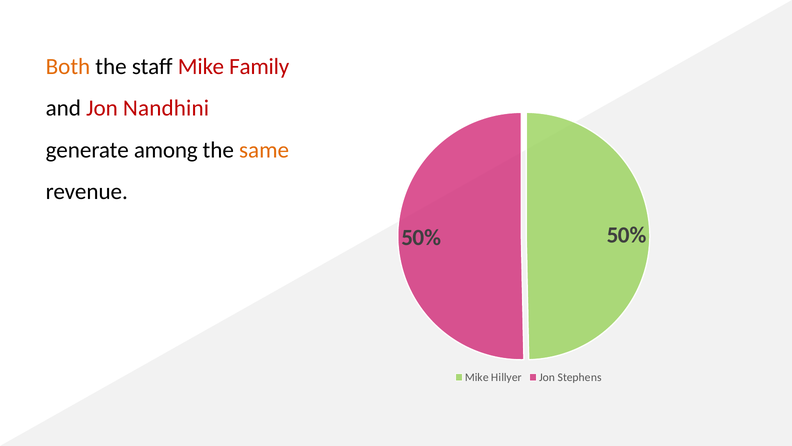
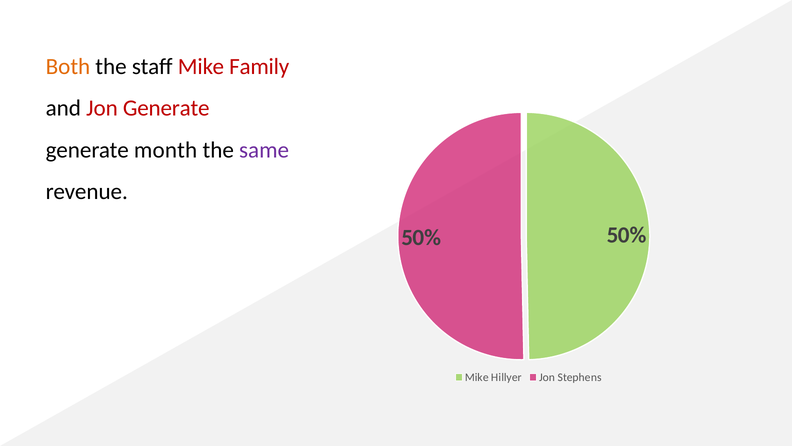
Jon Nandhini: Nandhini -> Generate
among: among -> month
same colour: orange -> purple
